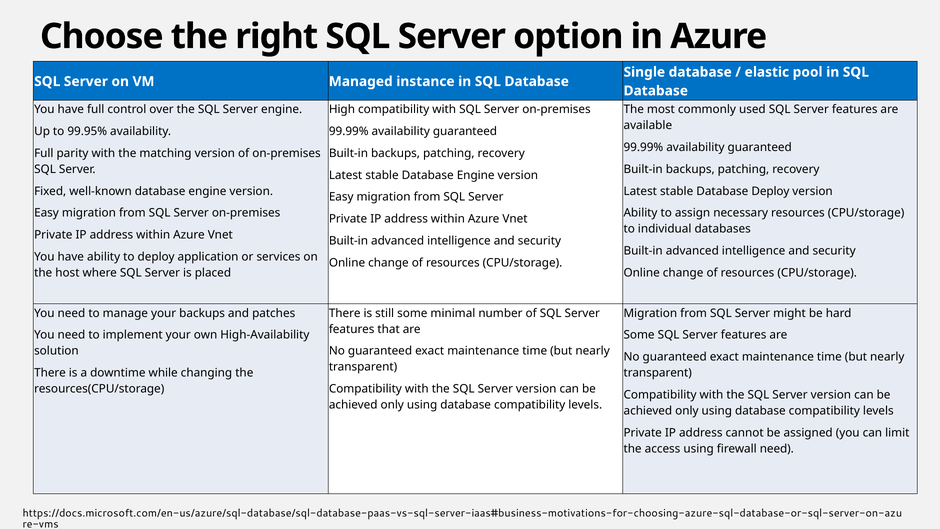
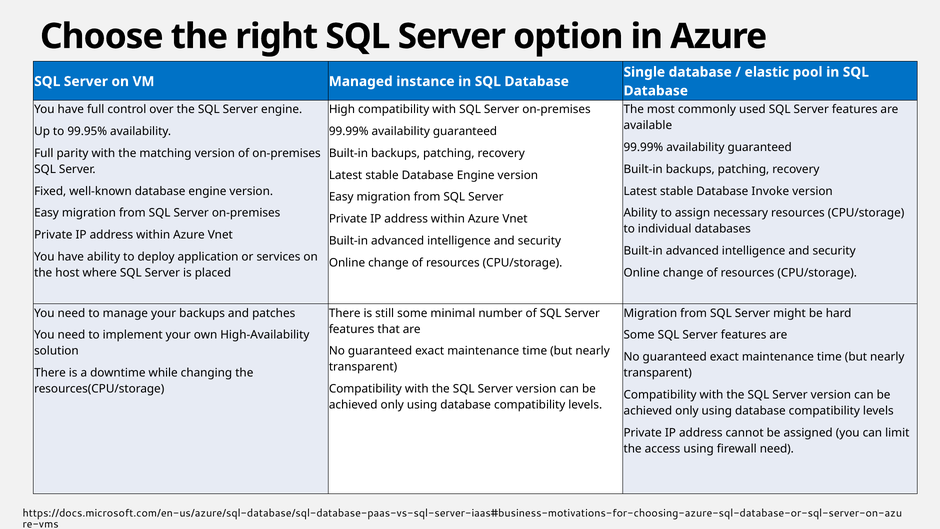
Database Deploy: Deploy -> Invoke
